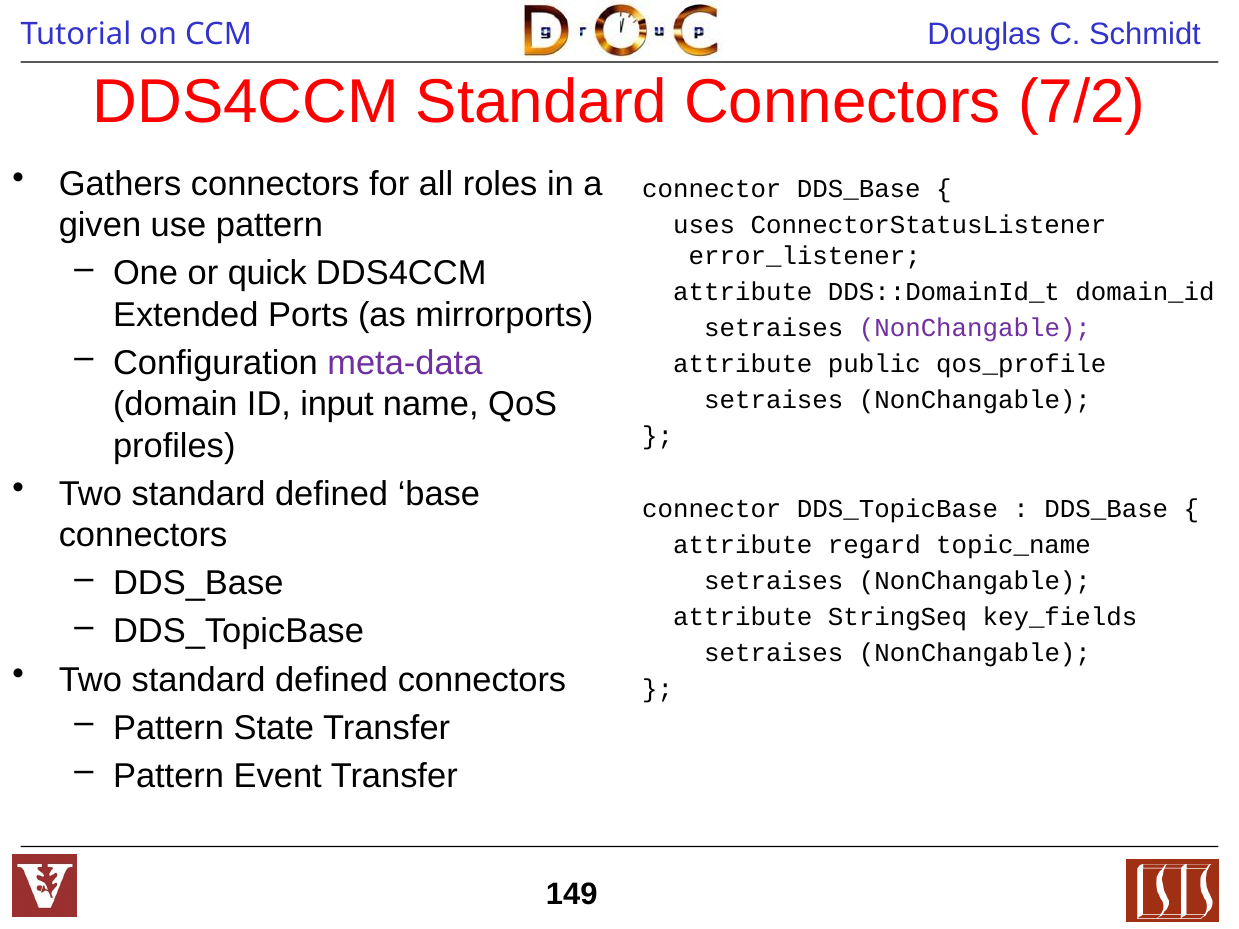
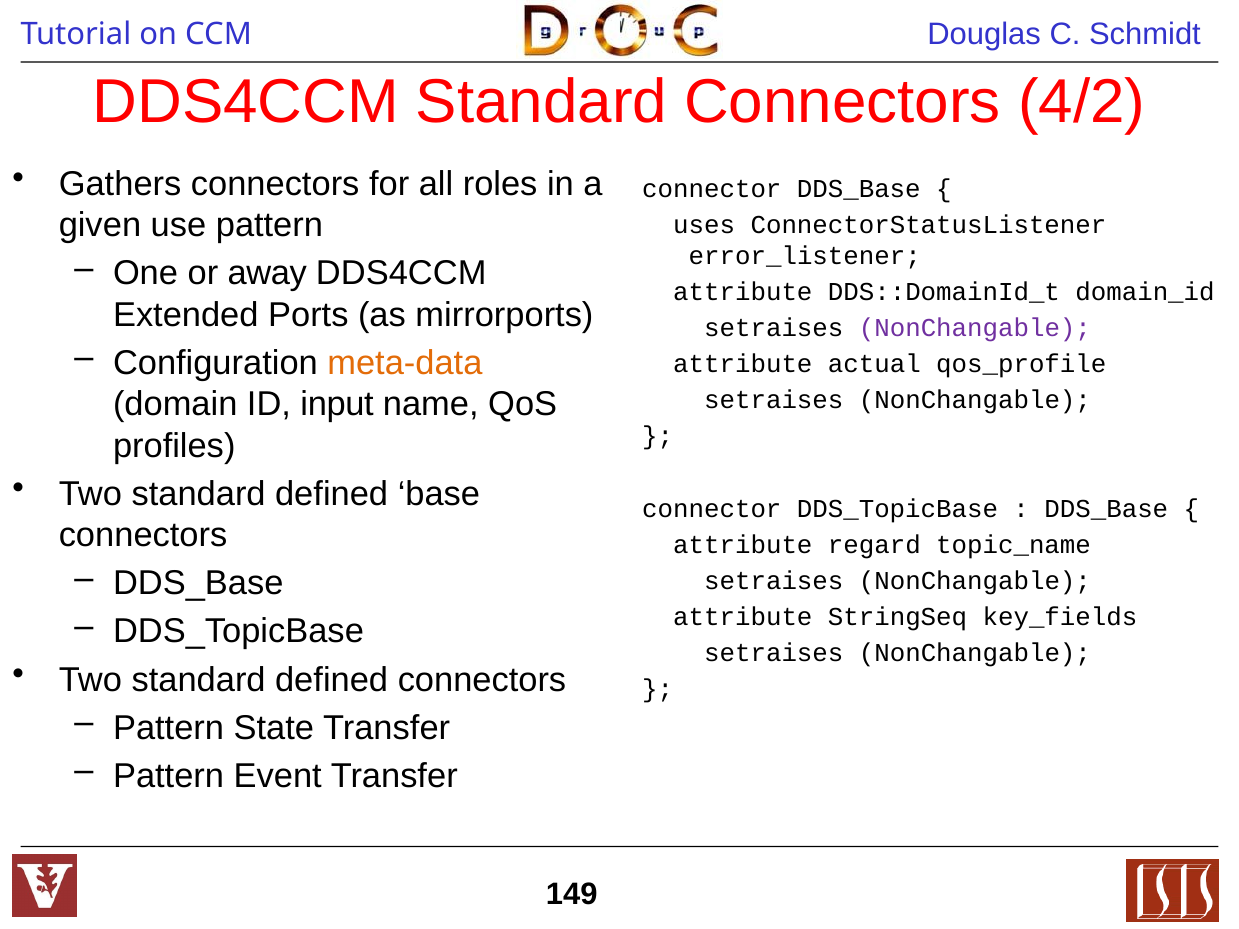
7/2: 7/2 -> 4/2
quick: quick -> away
meta-data colour: purple -> orange
public: public -> actual
